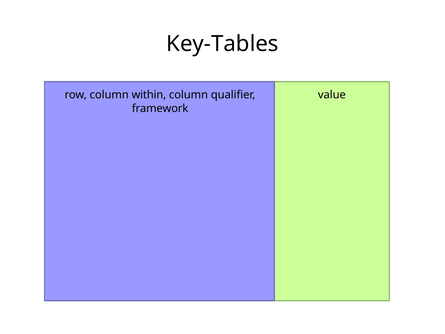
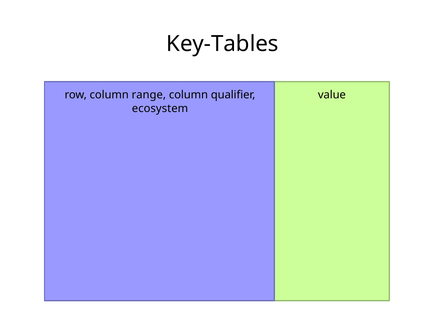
within: within -> range
framework: framework -> ecosystem
